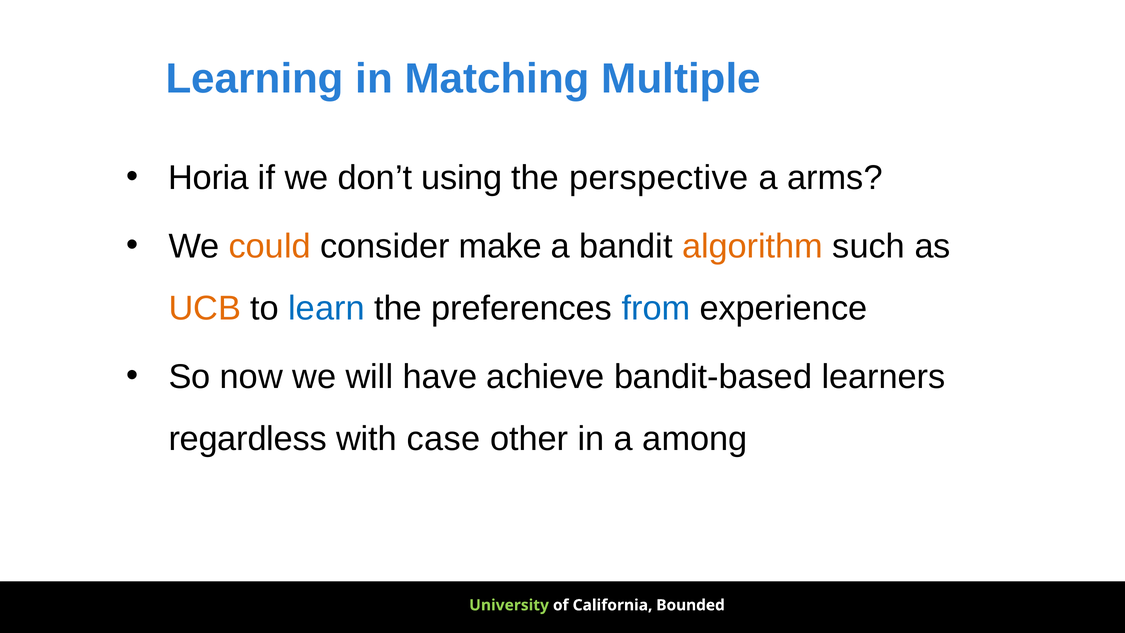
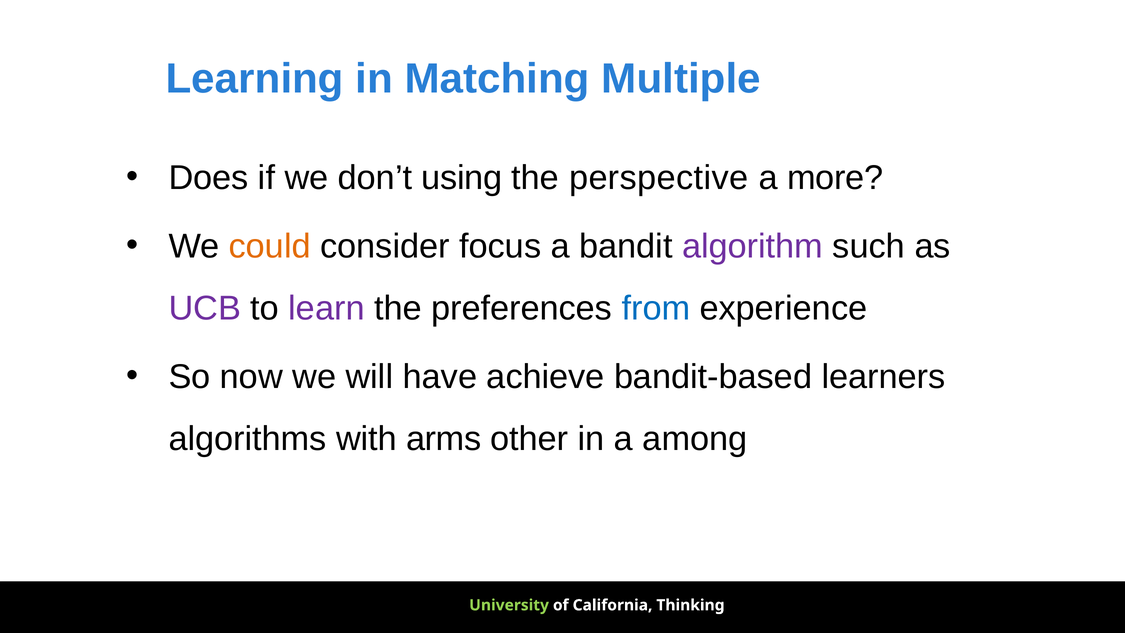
Horia: Horia -> Does
arms: arms -> more
make: make -> focus
algorithm colour: orange -> purple
UCB colour: orange -> purple
learn colour: blue -> purple
regardless: regardless -> algorithms
case: case -> arms
Bounded: Bounded -> Thinking
